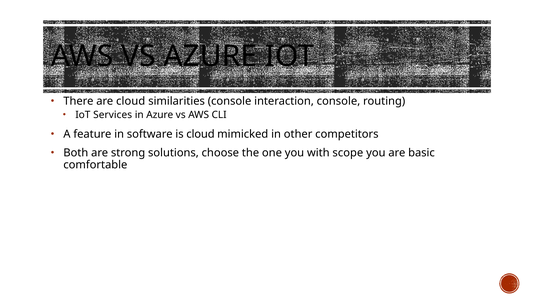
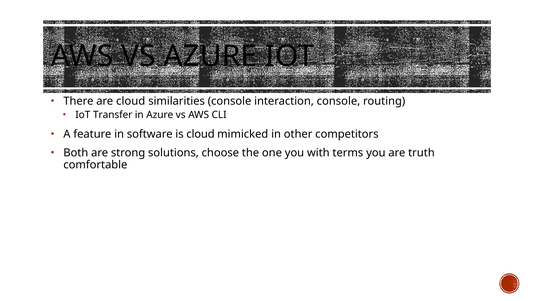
Services: Services -> Transfer
scope: scope -> terms
basic: basic -> truth
